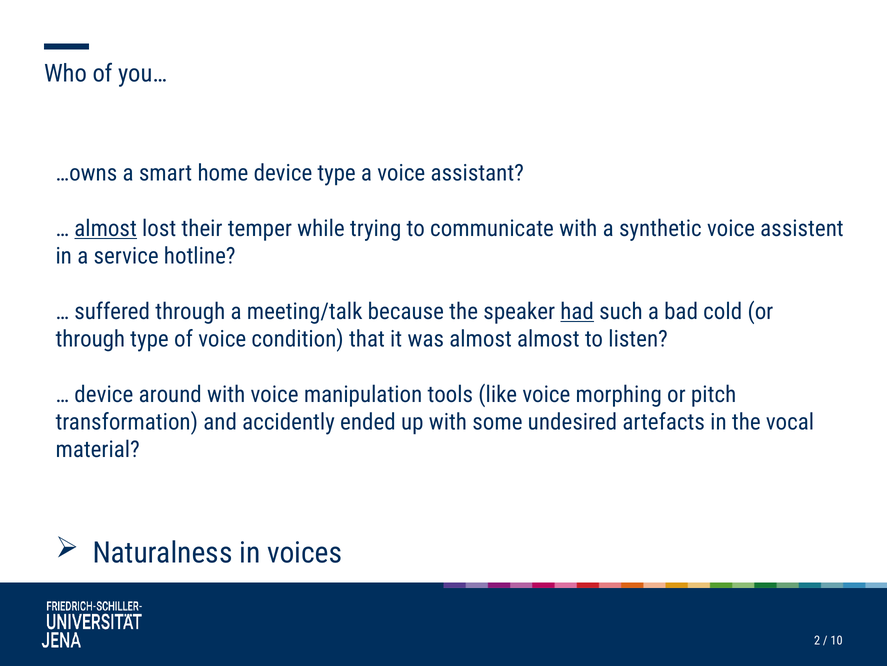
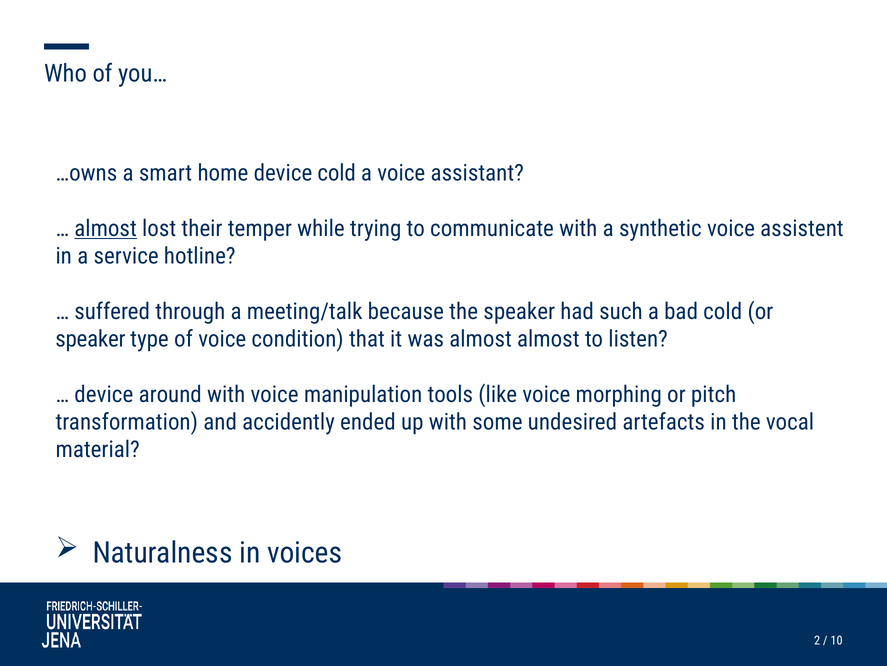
device type: type -> cold
had underline: present -> none
through at (90, 339): through -> speaker
